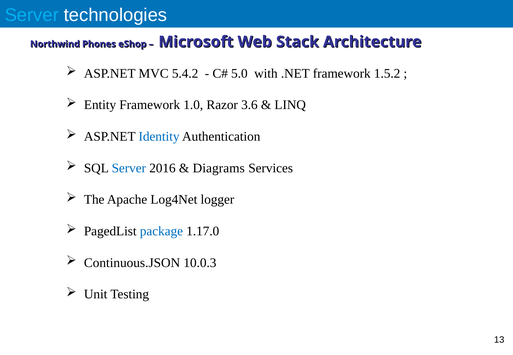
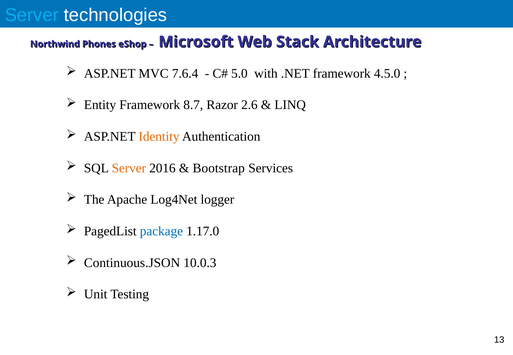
5.4.2: 5.4.2 -> 7.6.4
1.5.2: 1.5.2 -> 4.5.0
1.0: 1.0 -> 8.7
3.6: 3.6 -> 2.6
Identity colour: blue -> orange
Server at (129, 168) colour: blue -> orange
Diagrams: Diagrams -> Bootstrap
